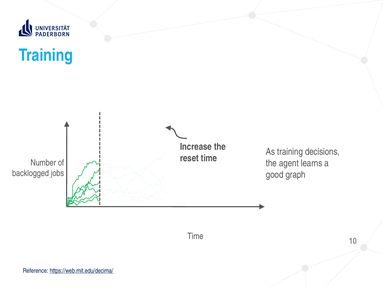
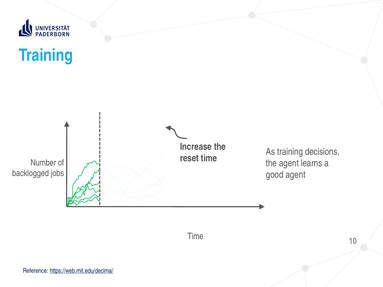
good graph: graph -> agent
